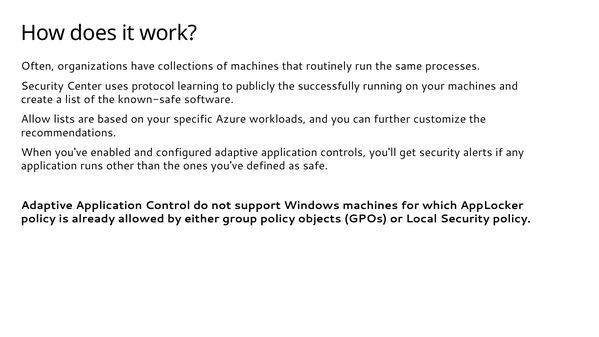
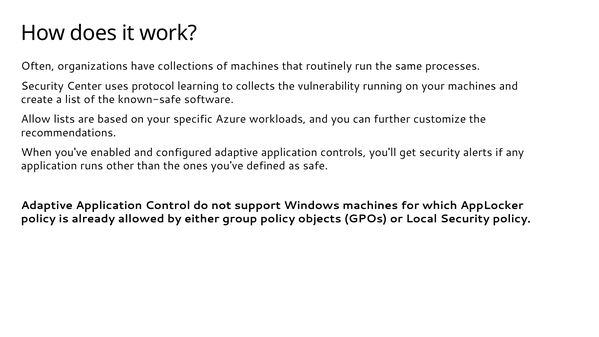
publicly: publicly -> collects
successfully: successfully -> vulnerability
